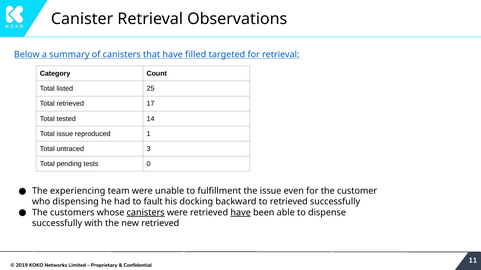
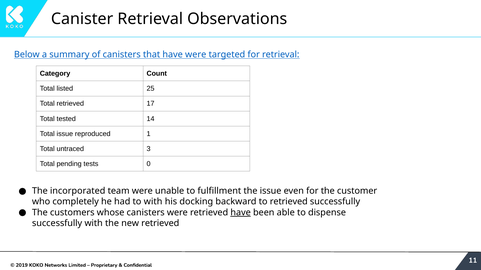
have filled: filled -> were
experiencing: experiencing -> incorporated
dispensing: dispensing -> completely
to fault: fault -> with
canisters at (146, 213) underline: present -> none
